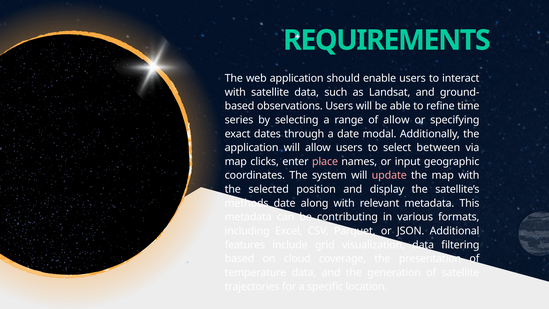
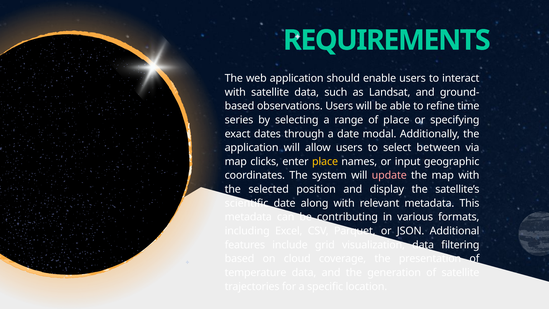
of allow: allow -> place
place at (325, 161) colour: pink -> yellow
methods: methods -> scientific
